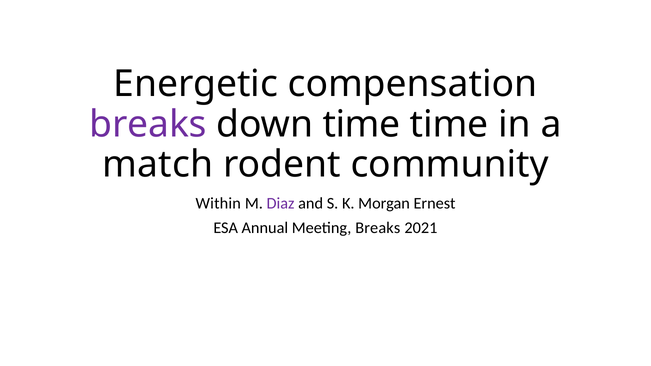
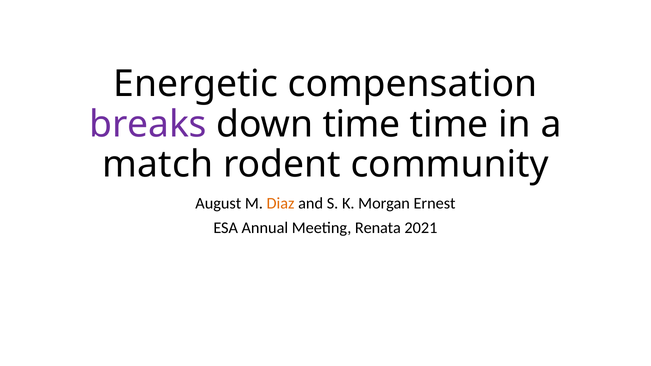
Within: Within -> August
Diaz colour: purple -> orange
Meeting Breaks: Breaks -> Renata
